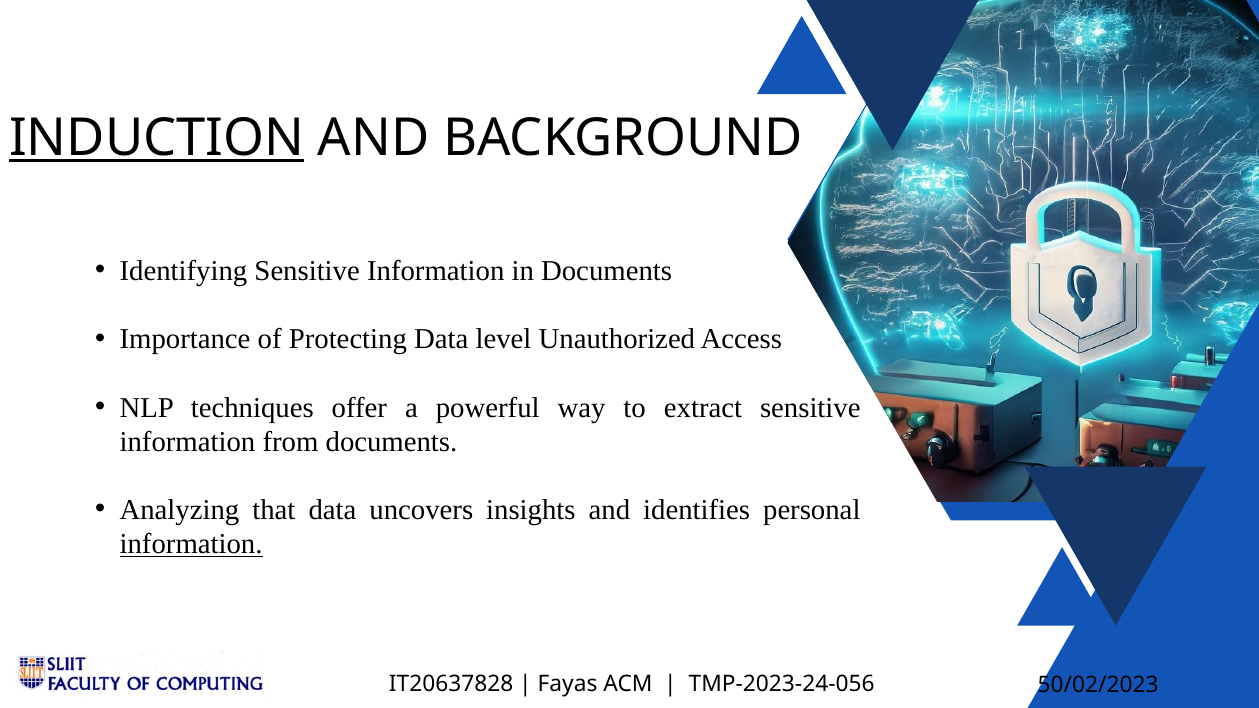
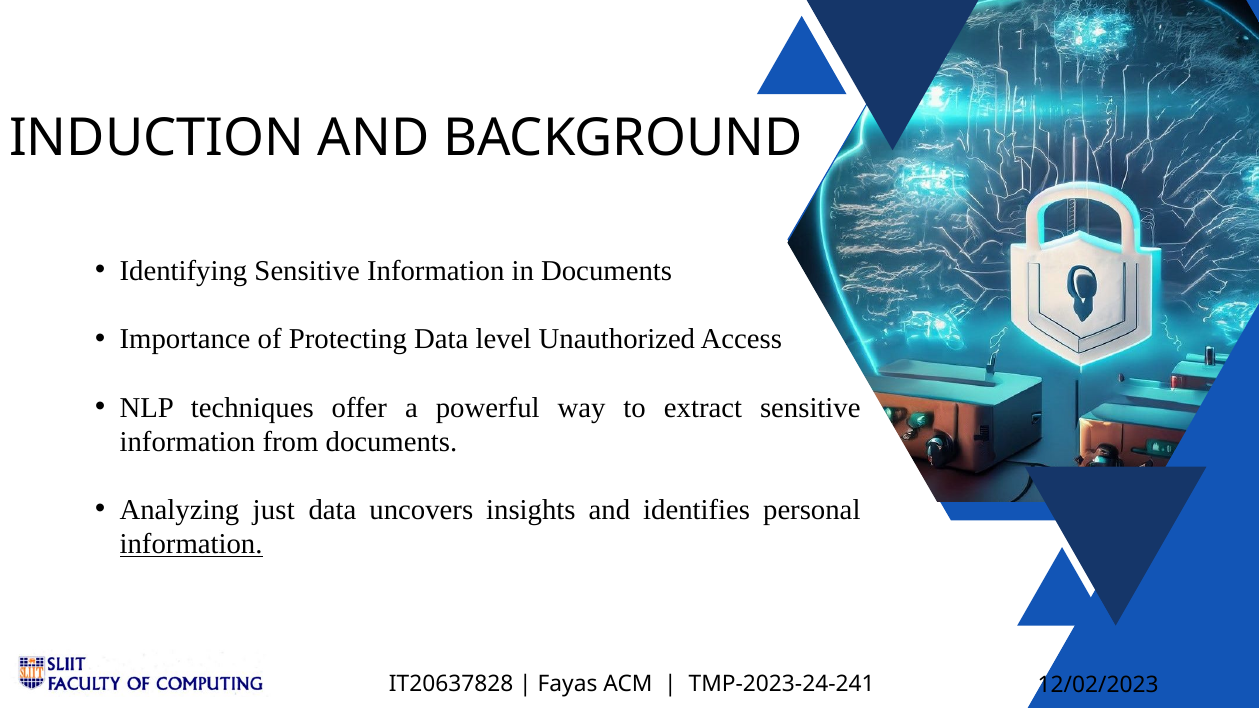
INDUCTION underline: present -> none
that: that -> just
TMP-2023-24-056: TMP-2023-24-056 -> TMP-2023-24-241
50/02/2023: 50/02/2023 -> 12/02/2023
